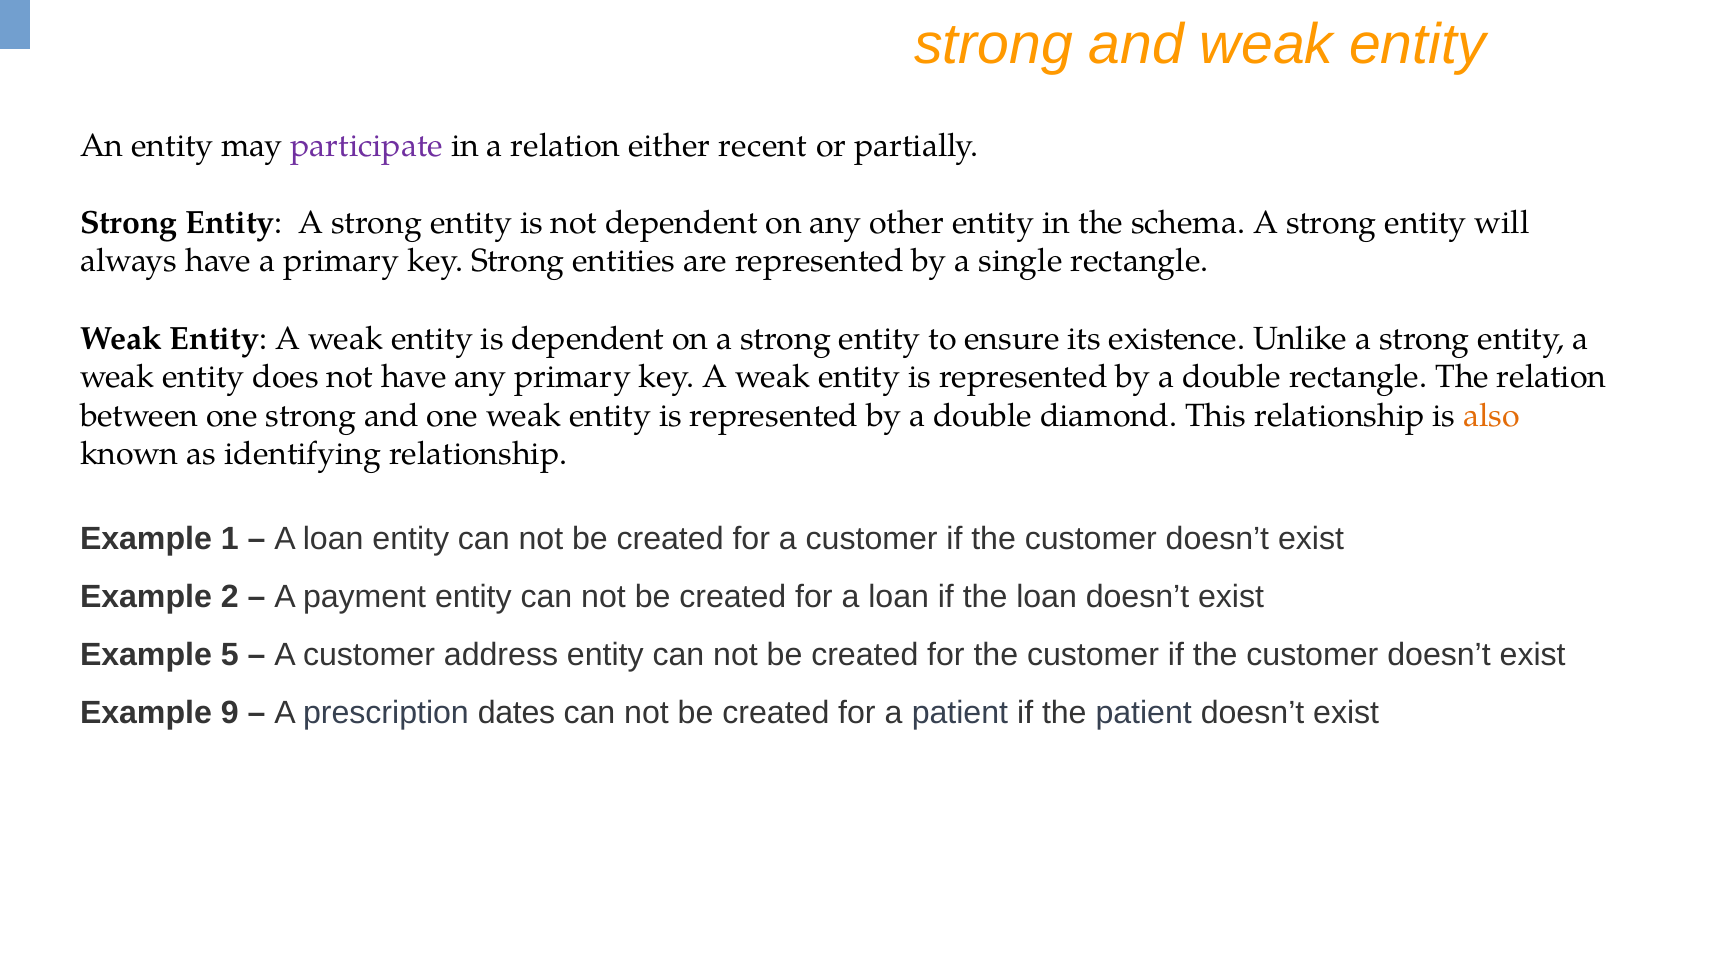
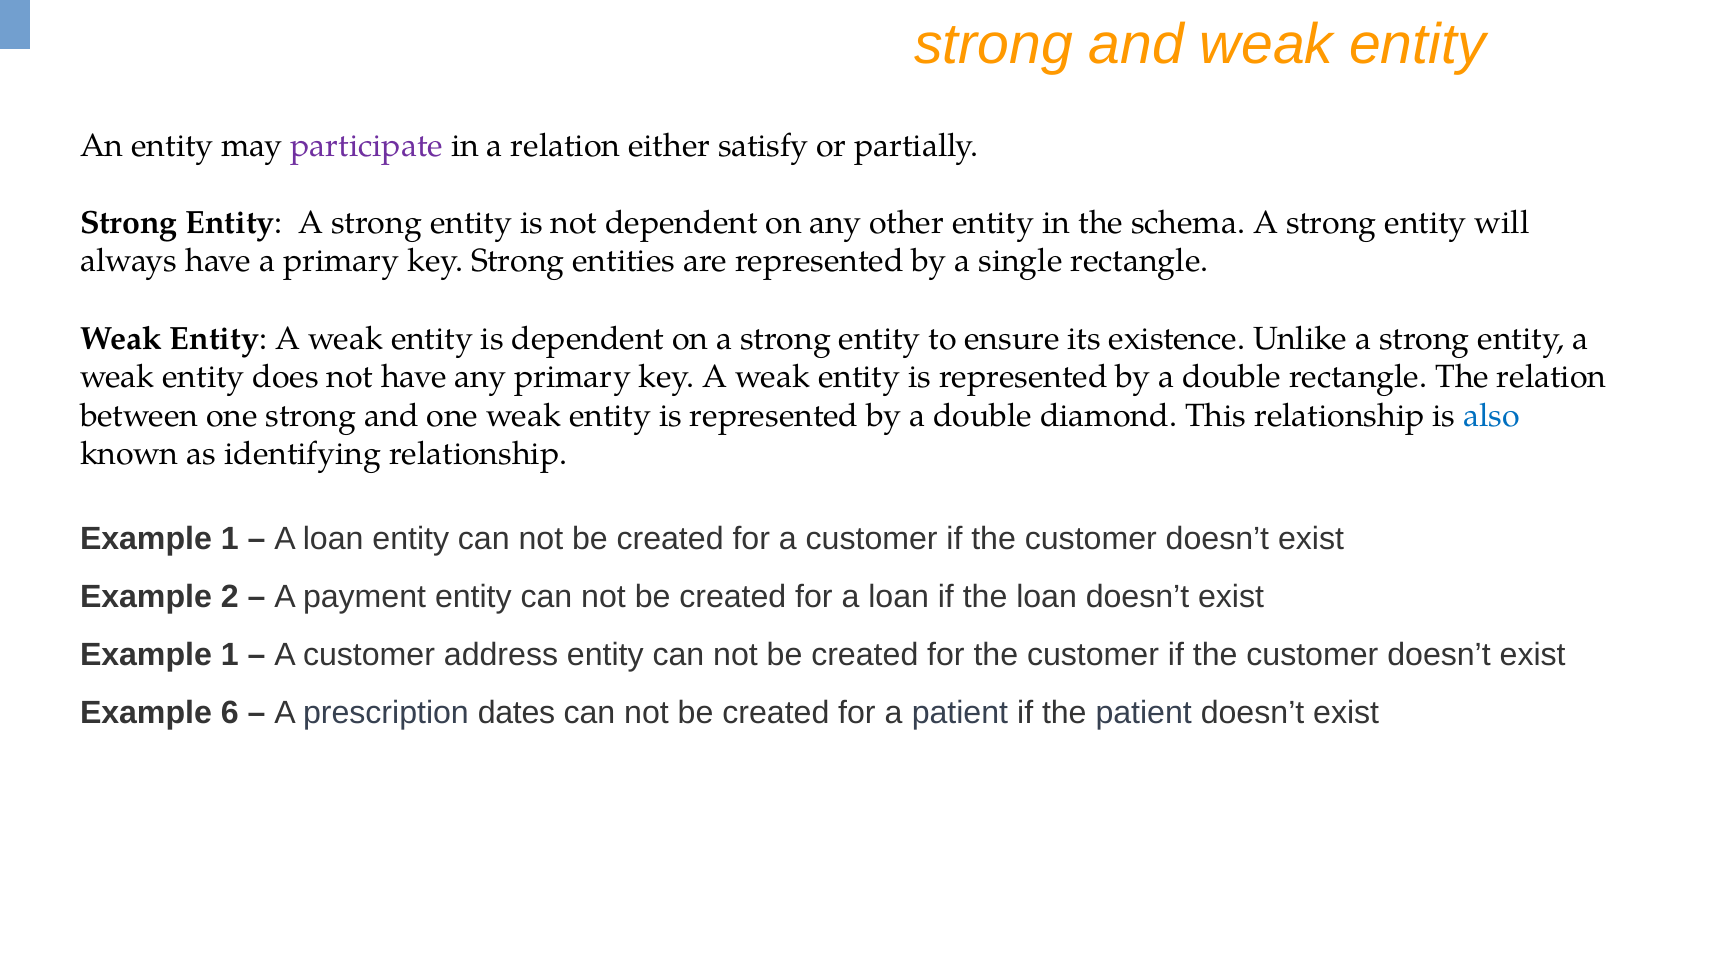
recent: recent -> satisfy
also colour: orange -> blue
5 at (230, 655): 5 -> 1
9: 9 -> 6
